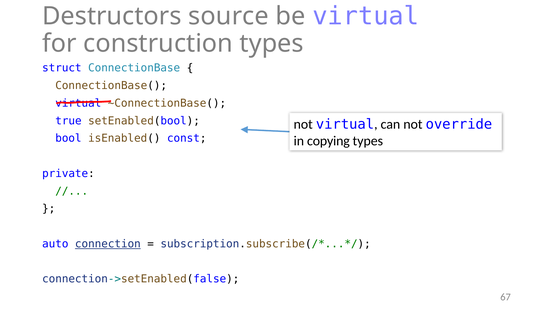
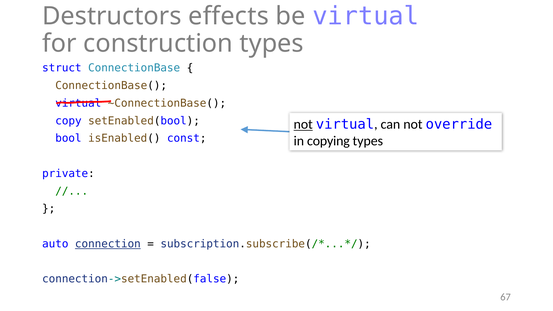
source: source -> effects
true: true -> copy
not at (303, 124) underline: none -> present
